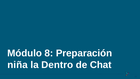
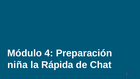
8: 8 -> 4
Dentro: Dentro -> Rápida
